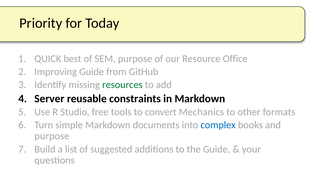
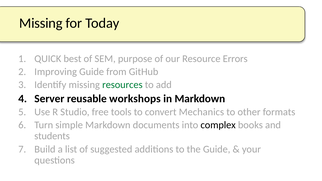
Priority at (41, 23): Priority -> Missing
Office: Office -> Errors
constraints: constraints -> workshops
complex colour: blue -> black
purpose at (52, 136): purpose -> students
